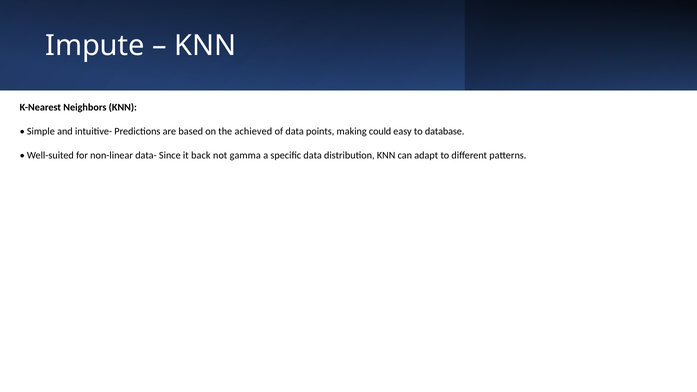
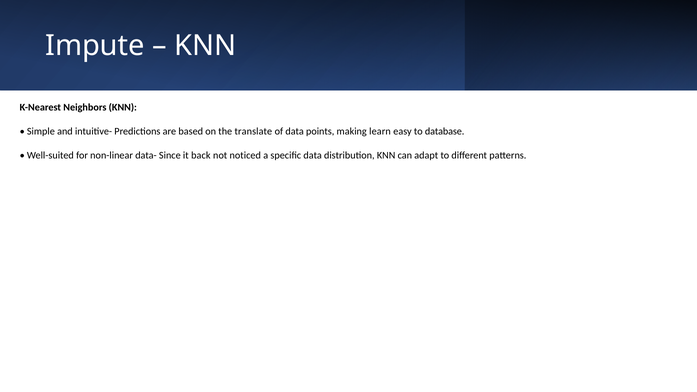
achieved: achieved -> translate
could: could -> learn
gamma: gamma -> noticed
